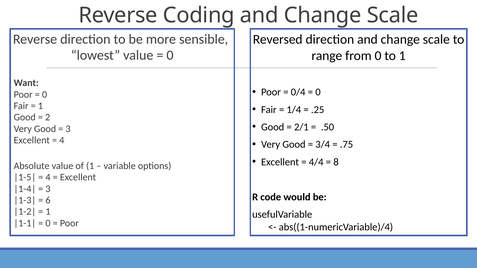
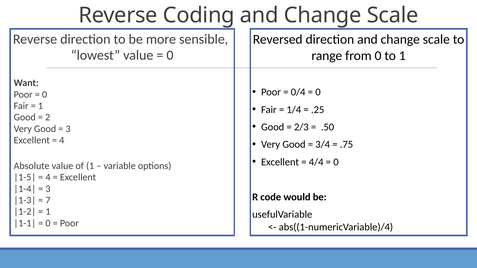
2/1: 2/1 -> 2/3
8 at (336, 162): 8 -> 0
6: 6 -> 7
